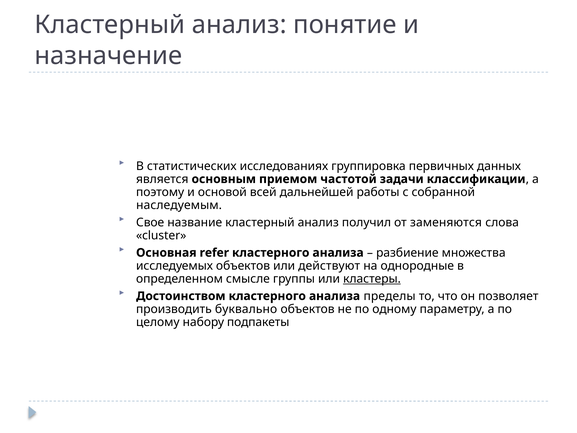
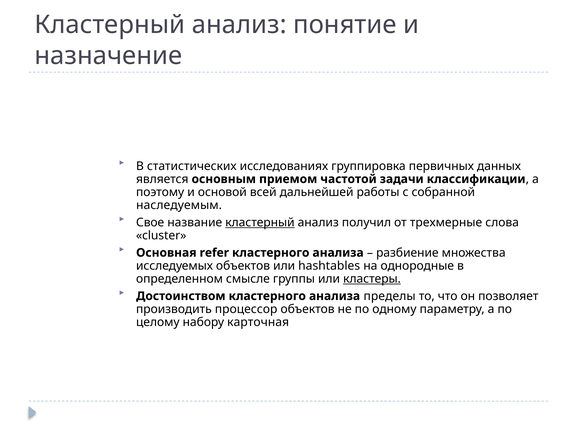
кластерный at (260, 222) underline: none -> present
заменяются: заменяются -> трехмерные
действуют: действуют -> hashtables
буквально: буквально -> процессор
подпакеты: подпакеты -> карточная
